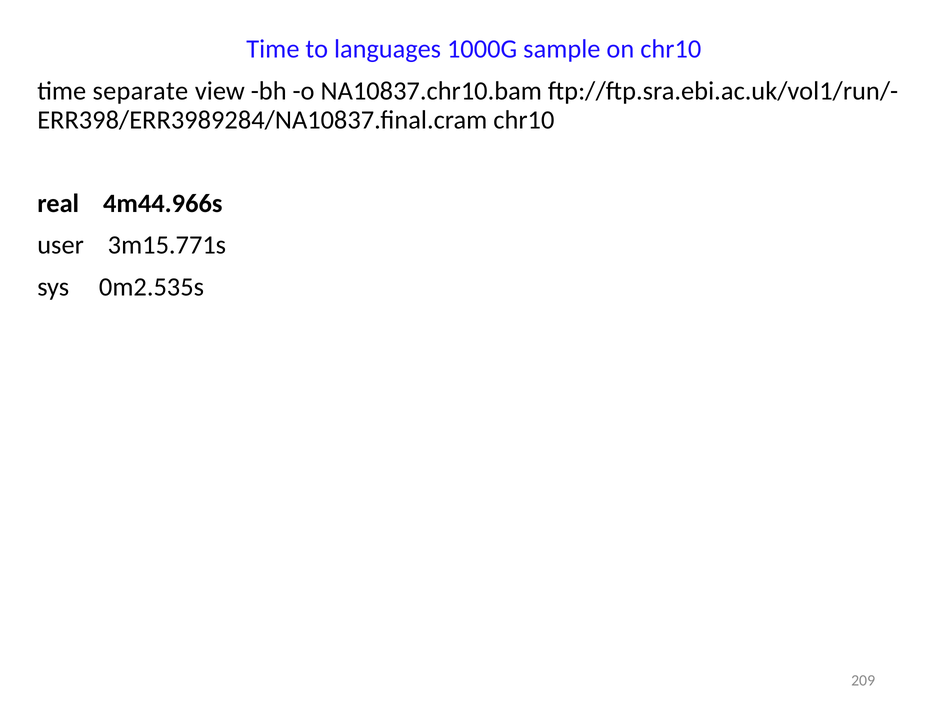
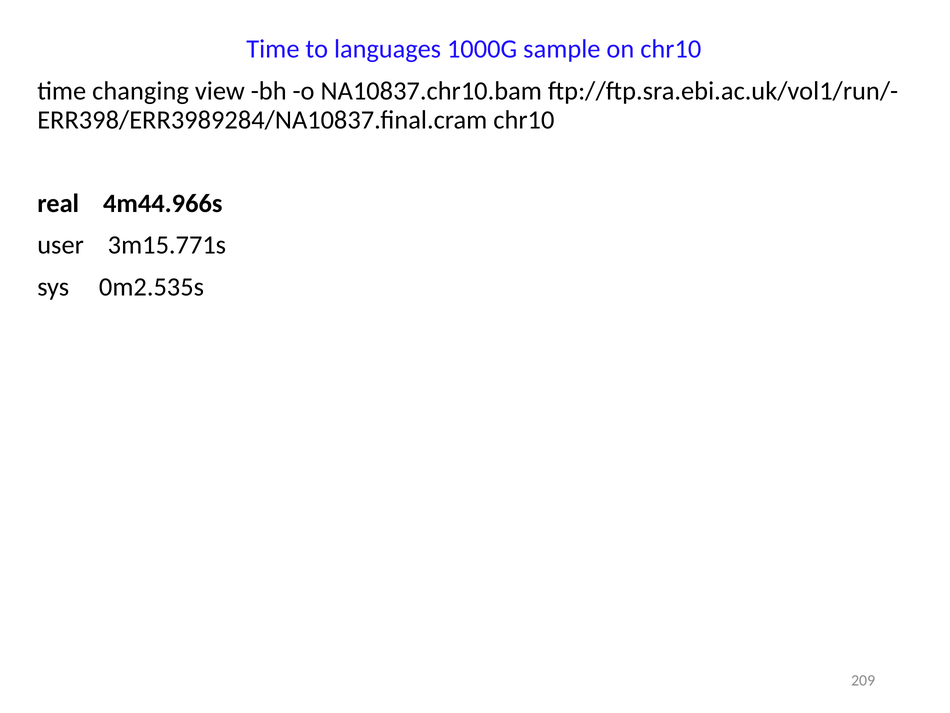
separate: separate -> changing
